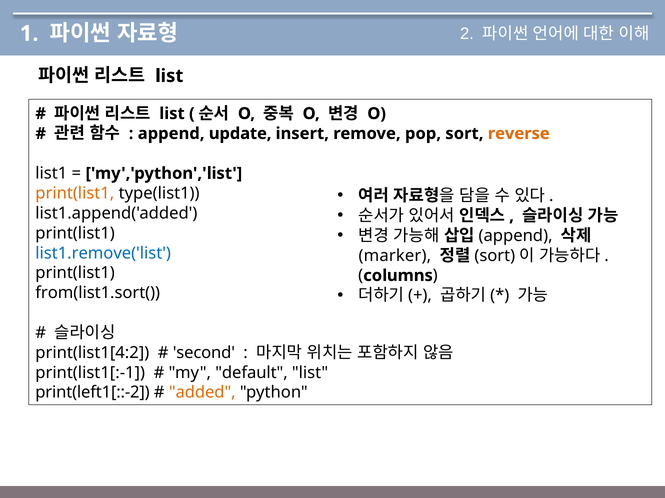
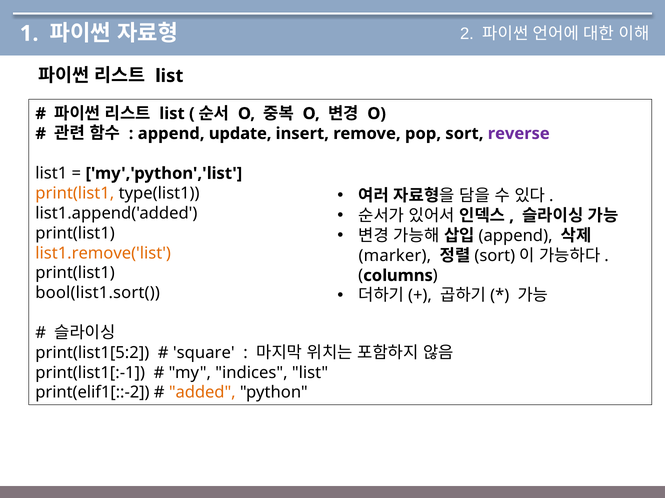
reverse colour: orange -> purple
list1.remove('list colour: blue -> orange
from(list1.sort(: from(list1.sort( -> bool(list1.sort(
print(list1[4:2: print(list1[4:2 -> print(list1[5:2
second: second -> square
default: default -> indices
print(left1[::-2: print(left1[::-2 -> print(elif1[::-2
